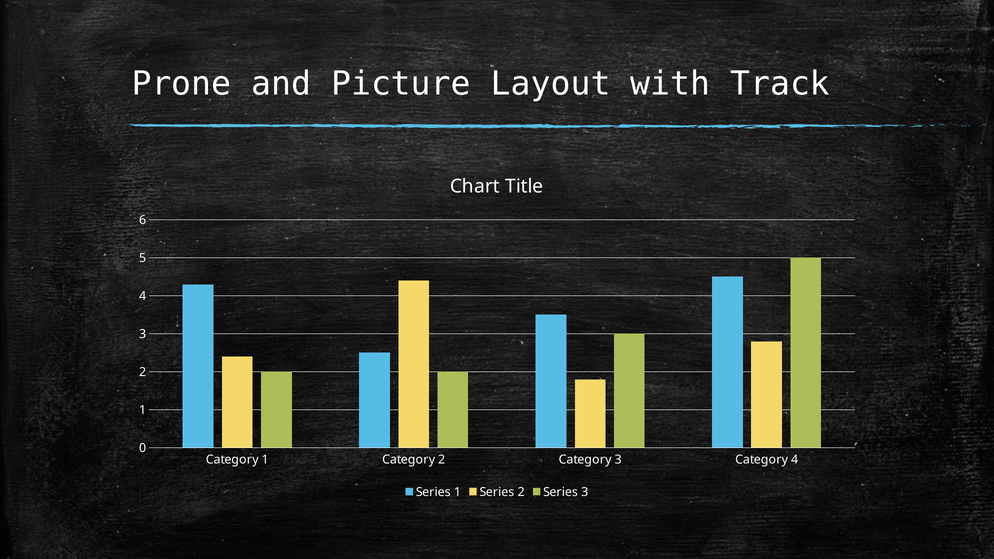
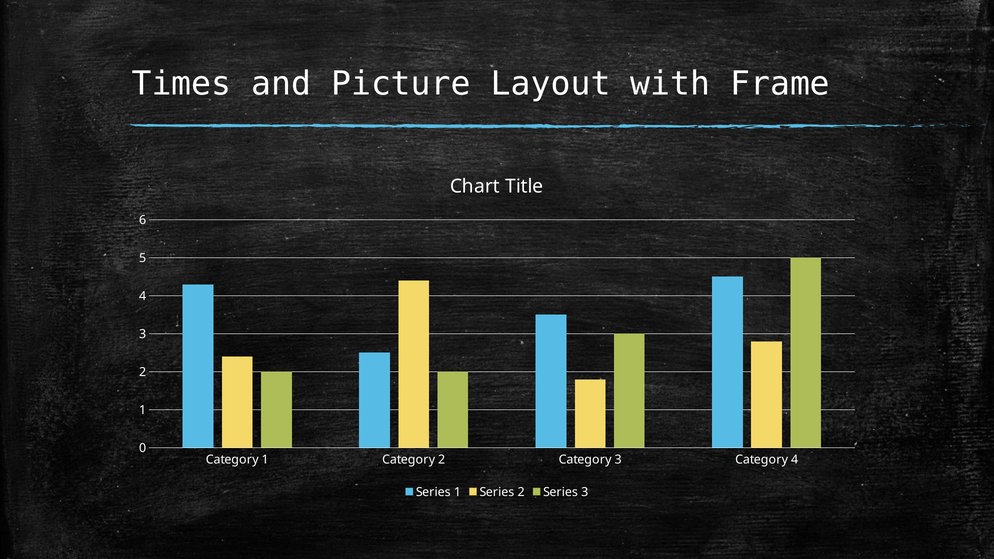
Prone: Prone -> Times
Track: Track -> Frame
